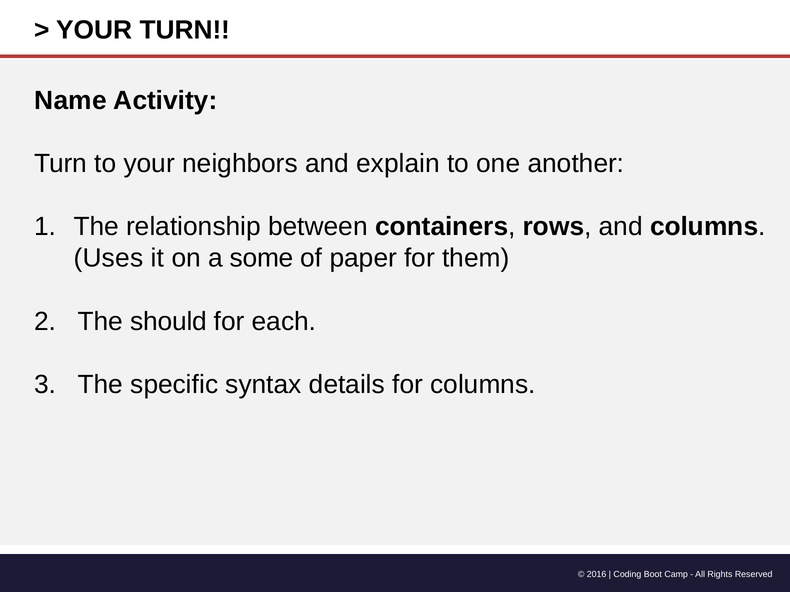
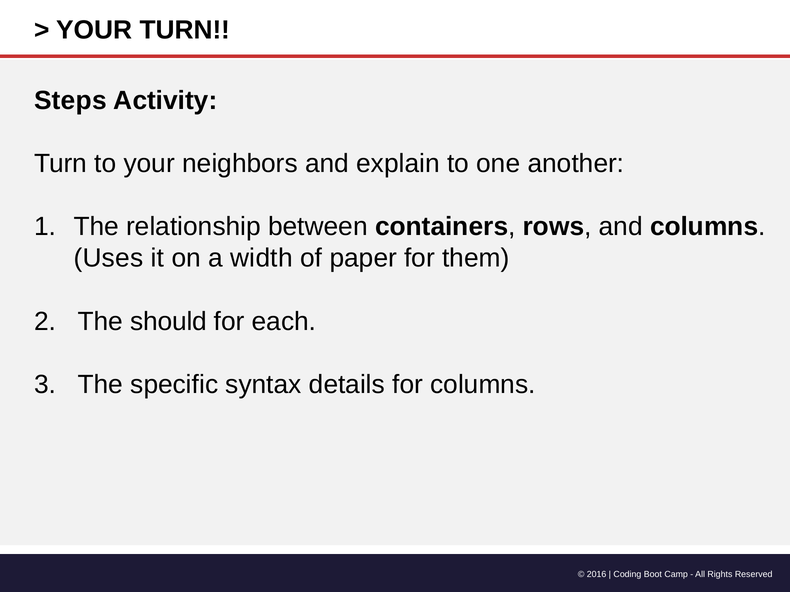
Name: Name -> Steps
some: some -> width
